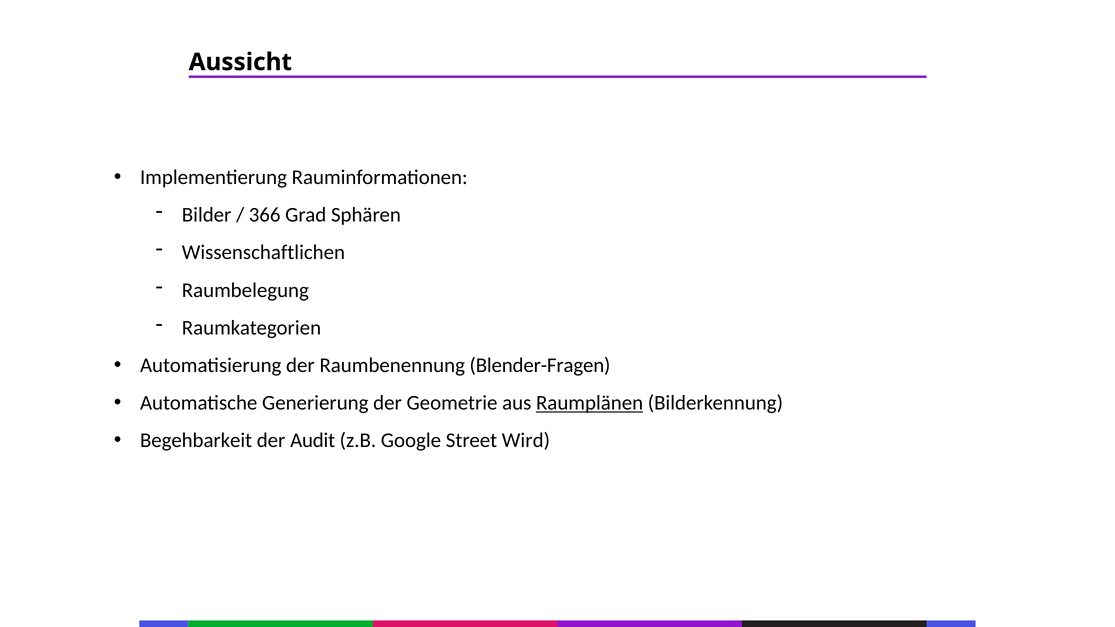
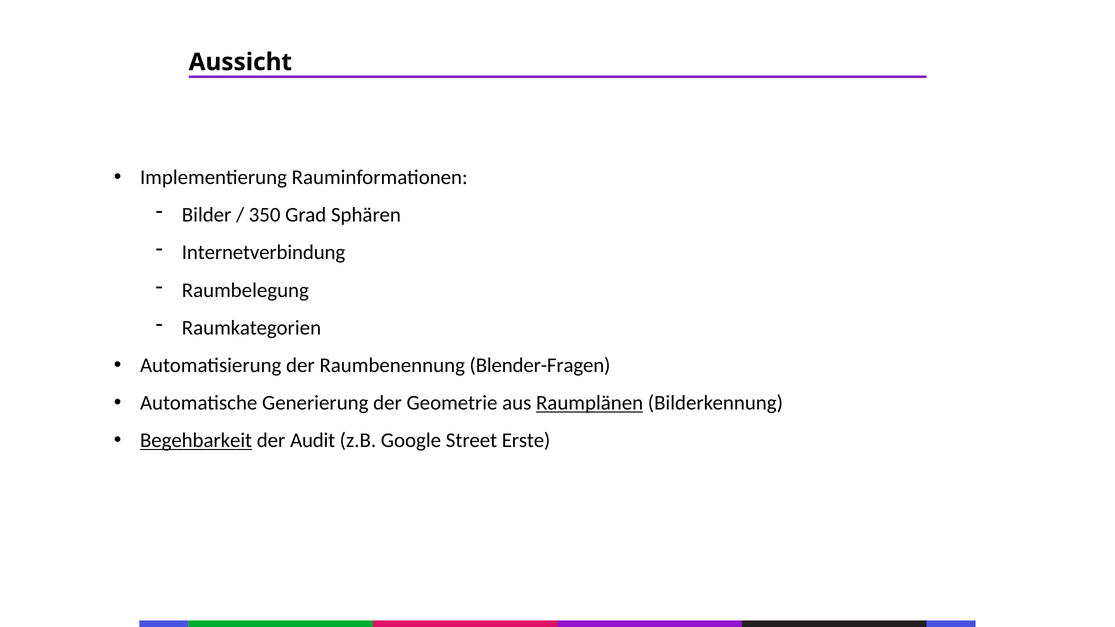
366: 366 -> 350
Wissenschaftlichen: Wissenschaftlichen -> Internetverbindung
Begehbarkeit underline: none -> present
Wird: Wird -> Erste
